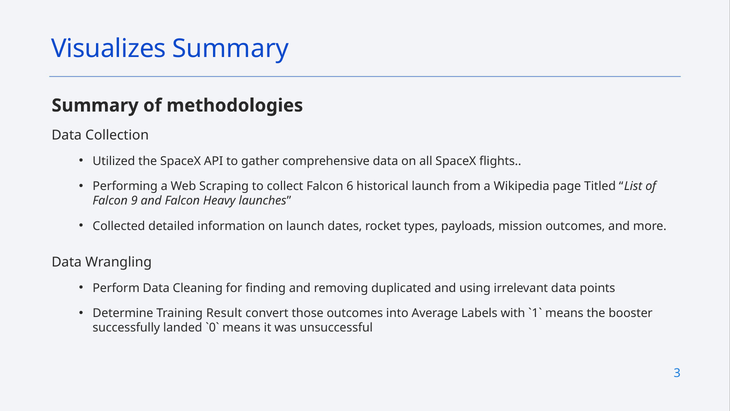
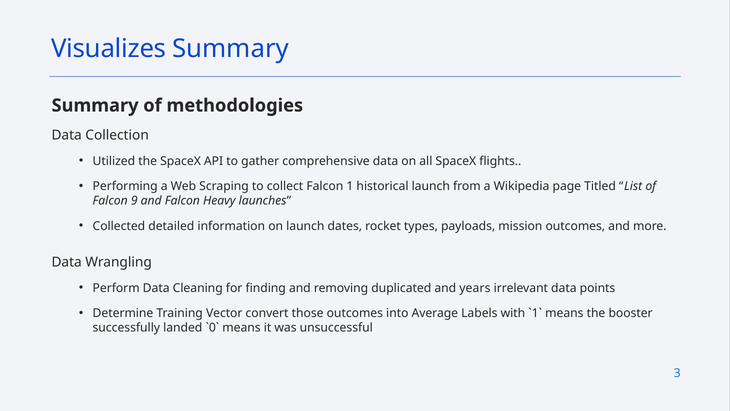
6: 6 -> 1
using: using -> years
Result: Result -> Vector
